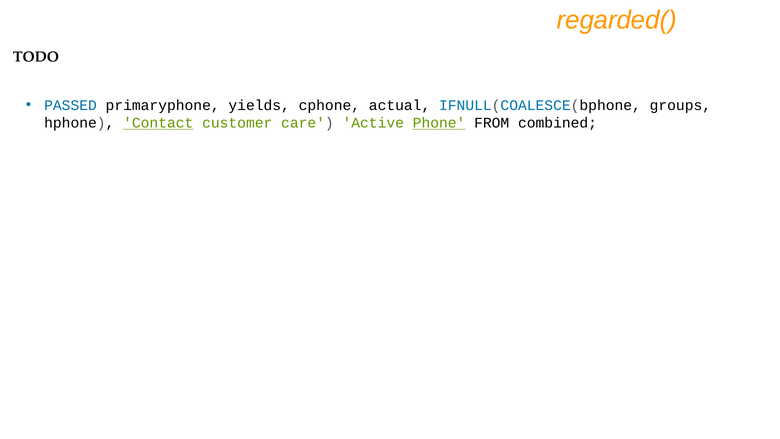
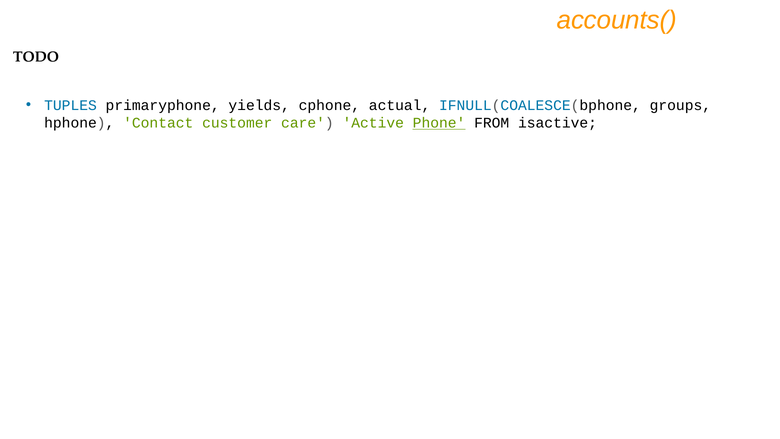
regarded(: regarded( -> accounts(
PASSED: PASSED -> TUPLES
Contact underline: present -> none
combined: combined -> isactive
